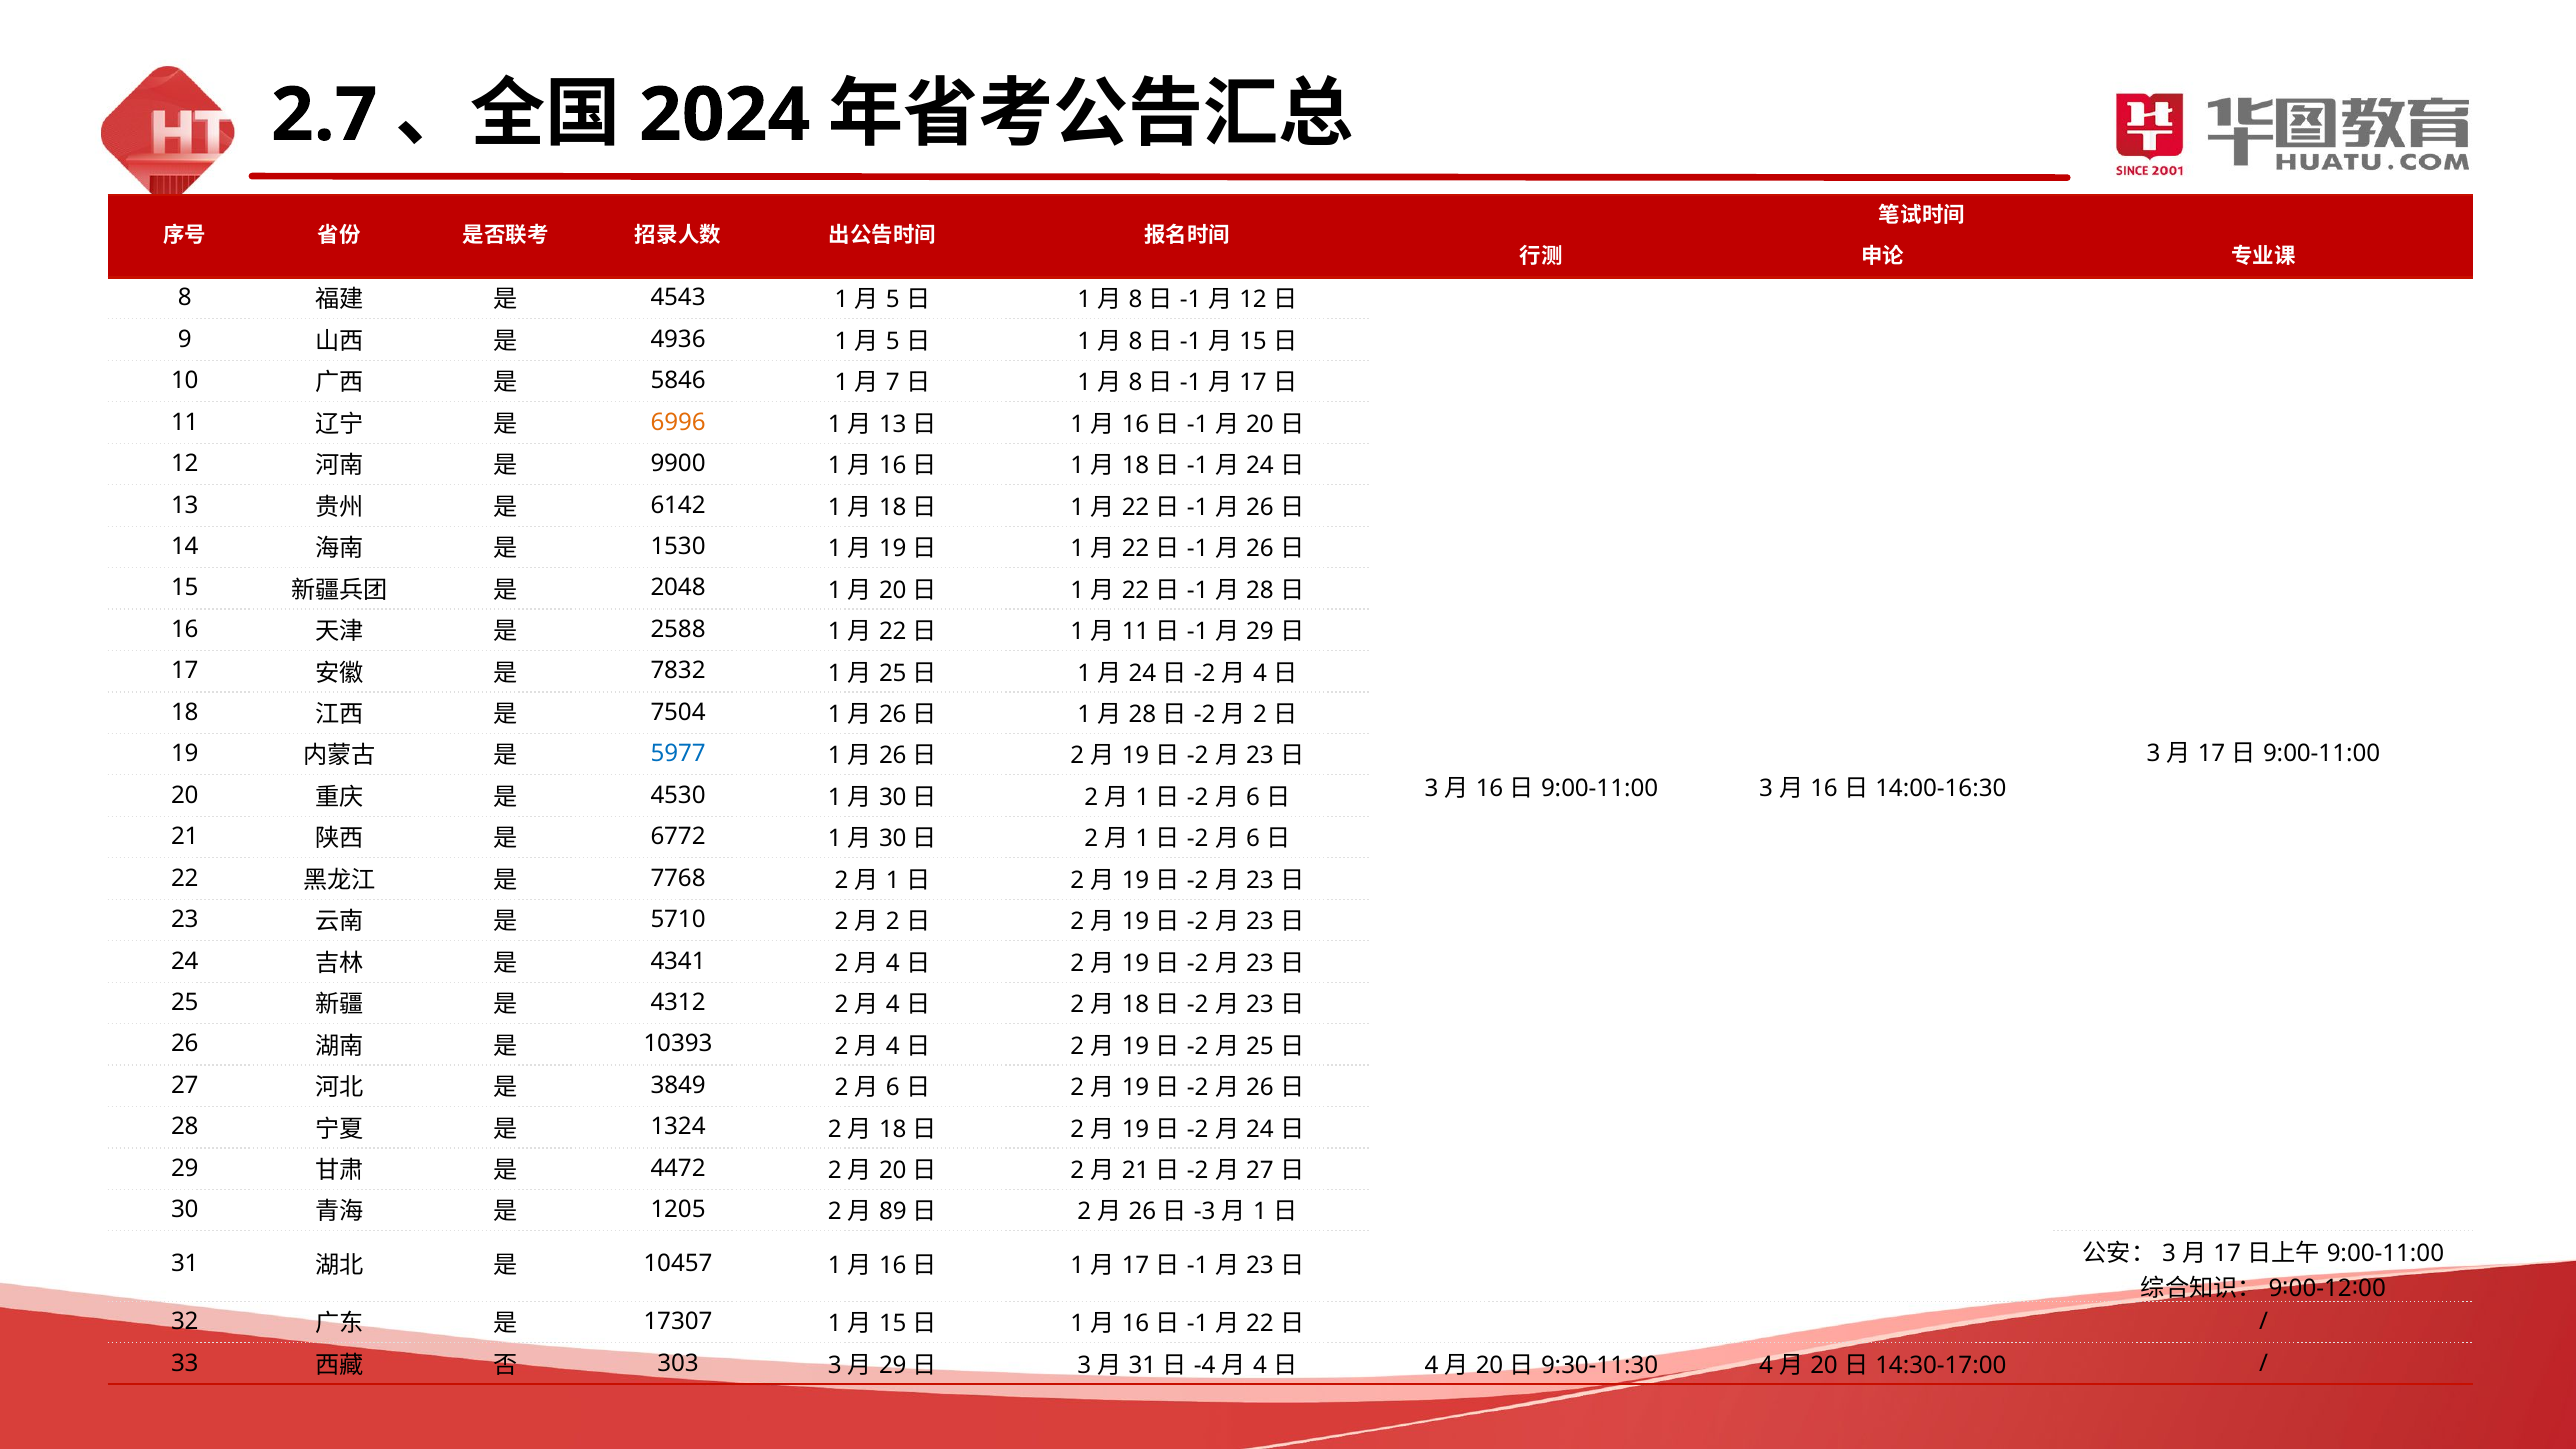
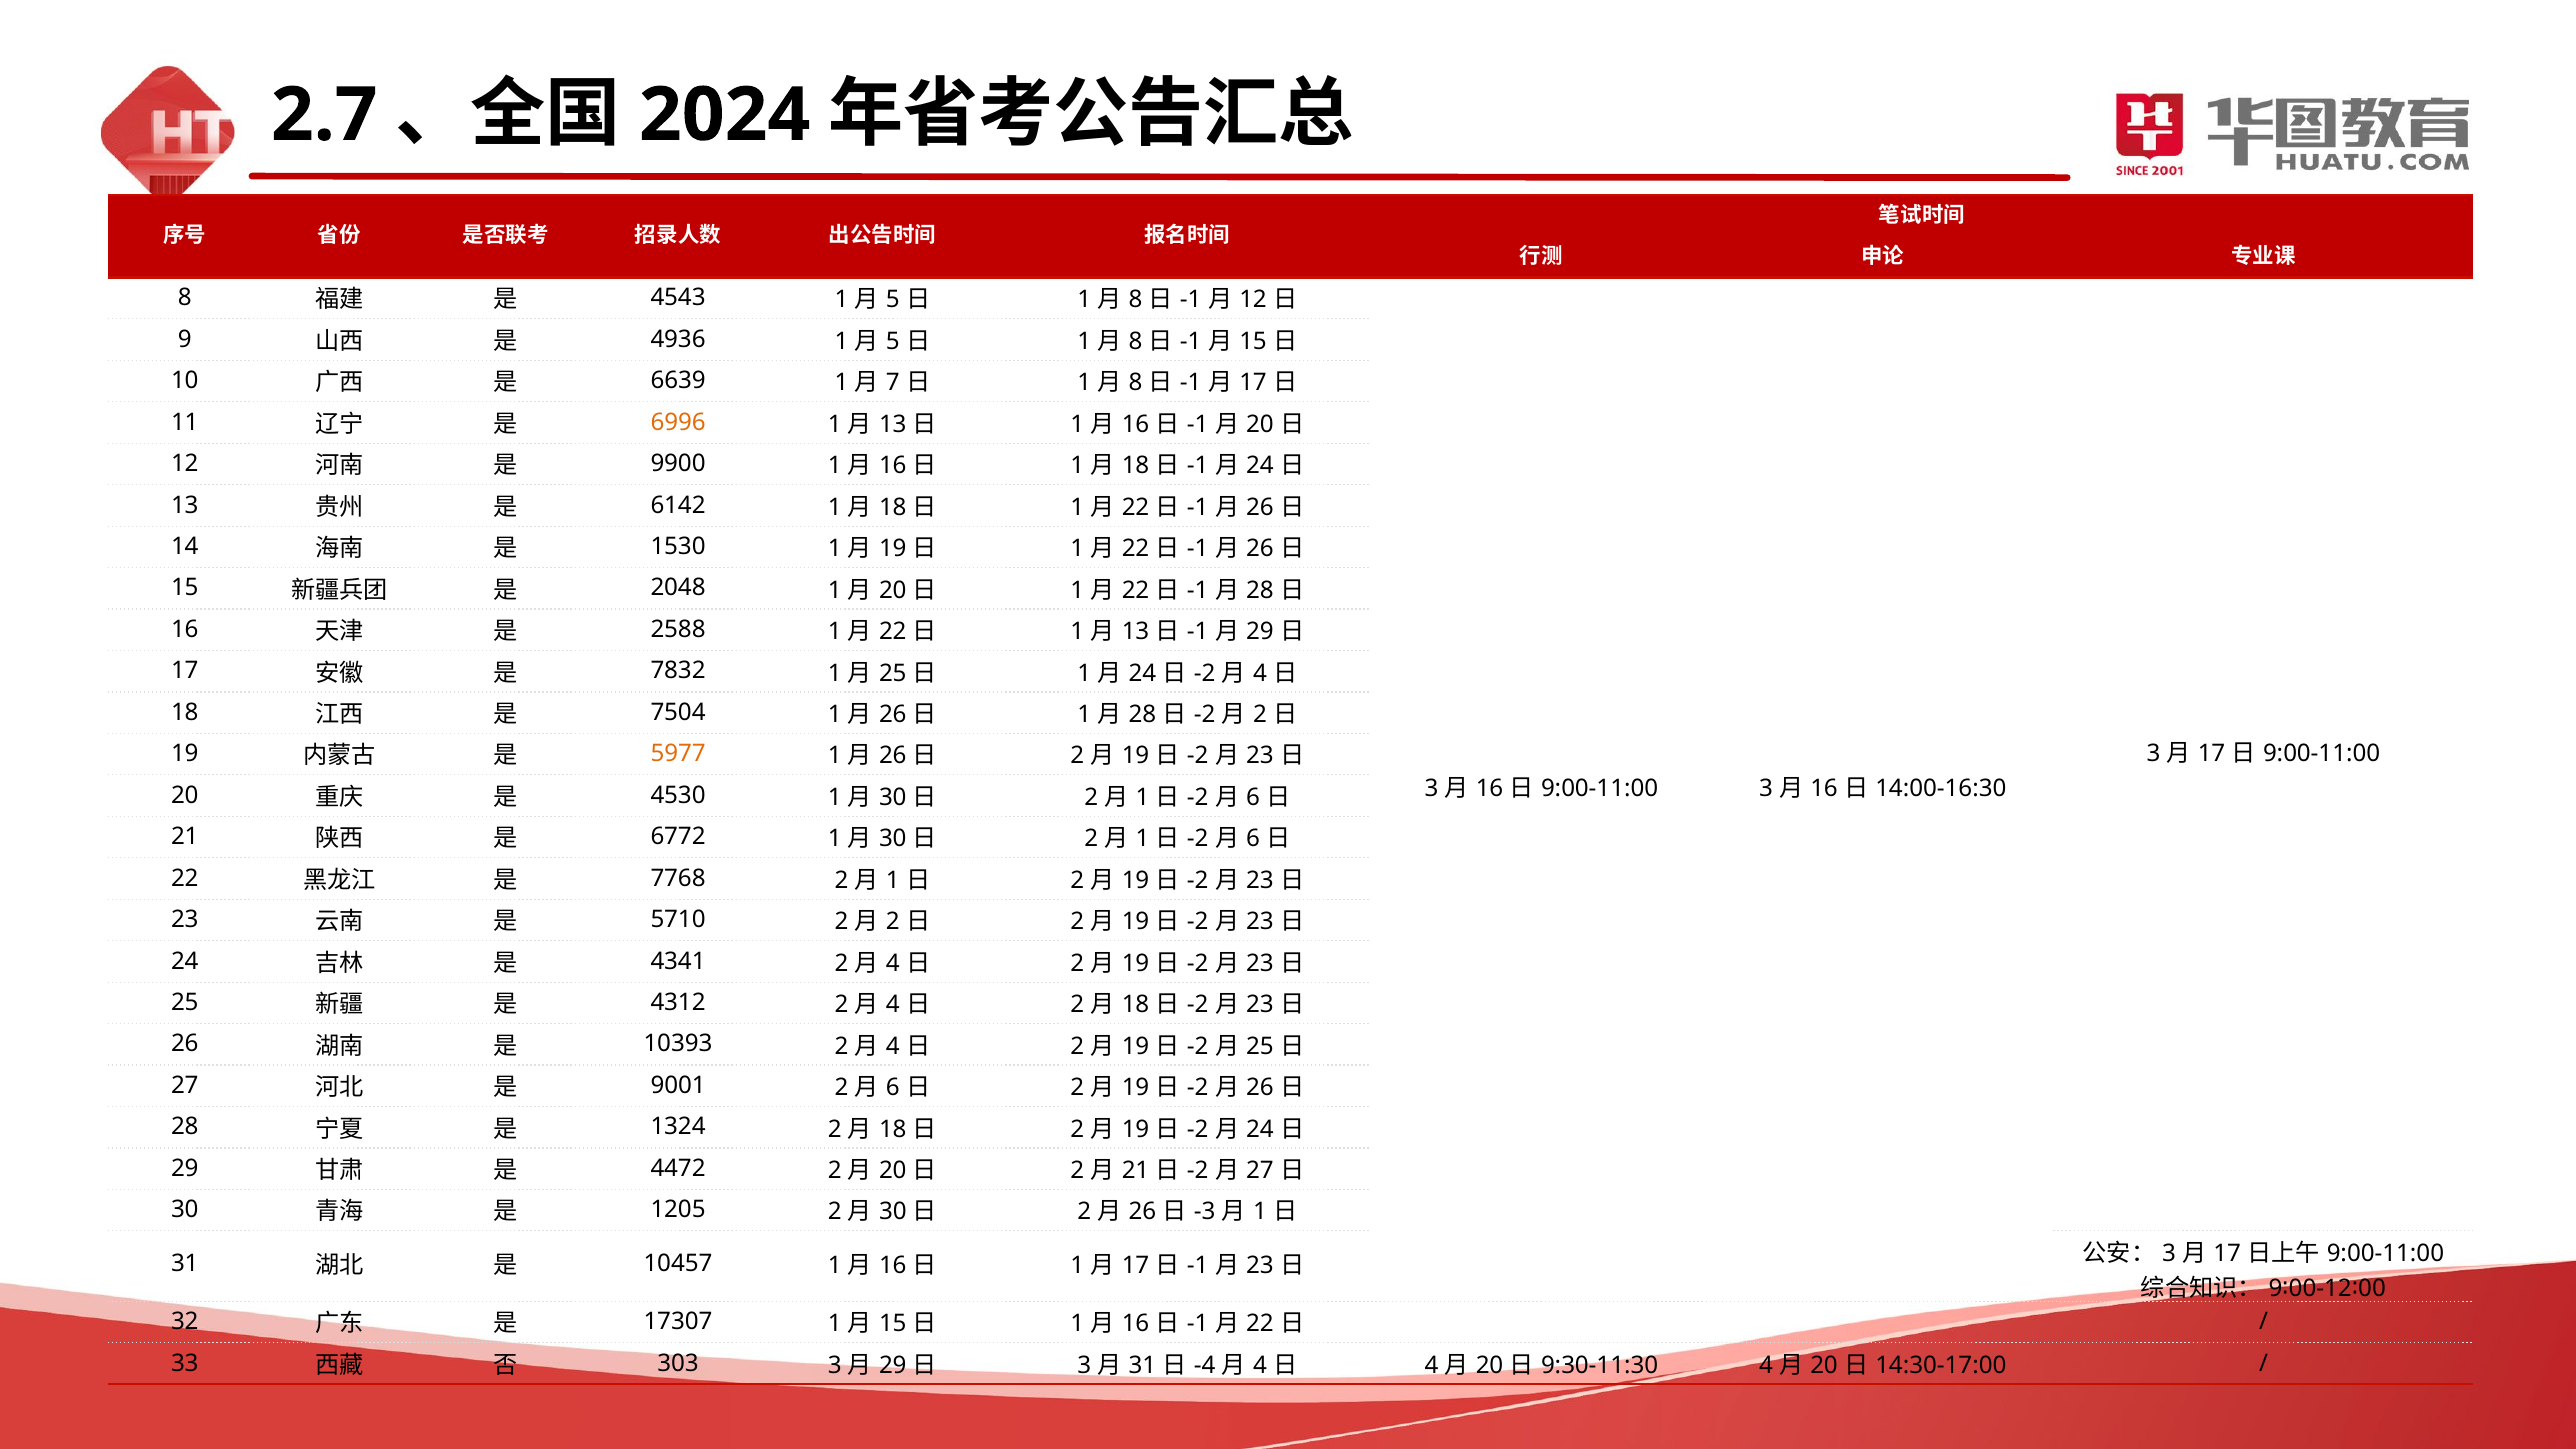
5846: 5846 -> 6639
11 at (1136, 632): 11 -> 13
5977 colour: blue -> orange
3849: 3849 -> 9001
89 at (893, 1212): 89 -> 30
